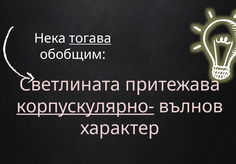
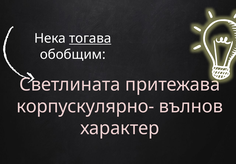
корпускулярно- underline: present -> none
